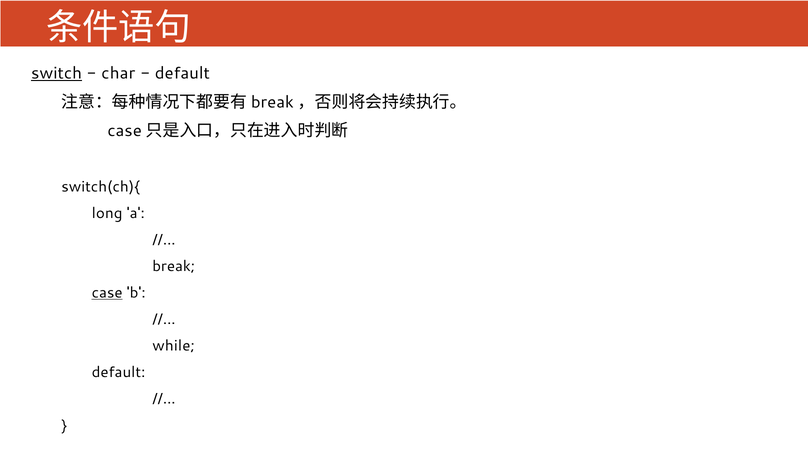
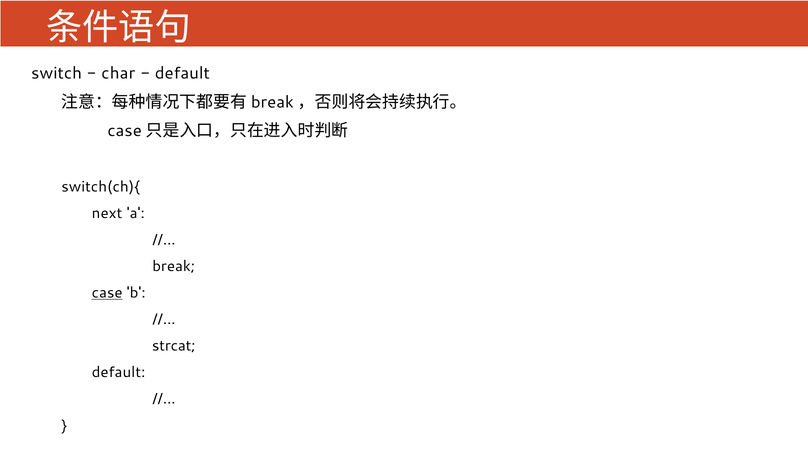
switch underline: present -> none
long: long -> next
while: while -> strcat
